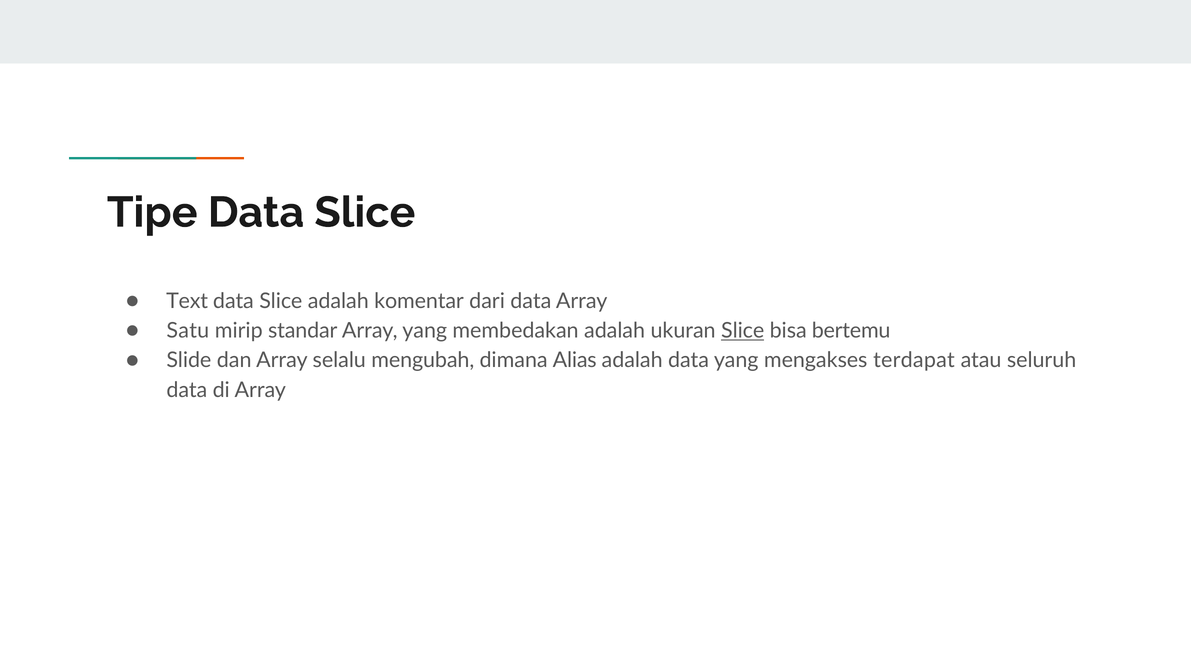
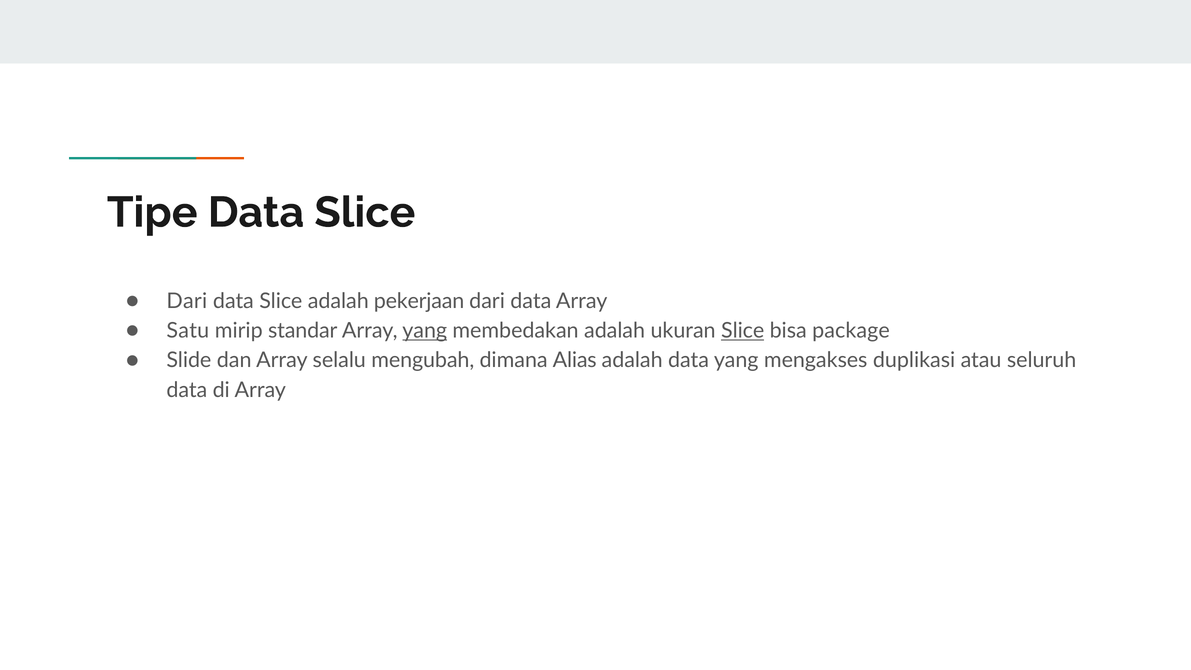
Text at (187, 301): Text -> Dari
komentar: komentar -> pekerjaan
yang at (425, 331) underline: none -> present
bertemu: bertemu -> package
terdapat: terdapat -> duplikasi
